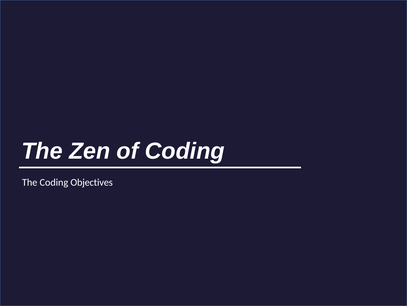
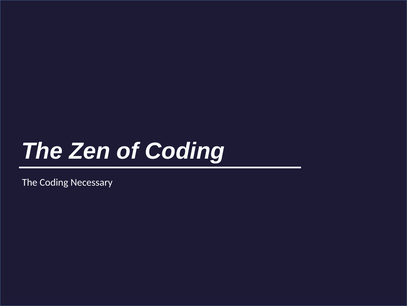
Objectives: Objectives -> Necessary
